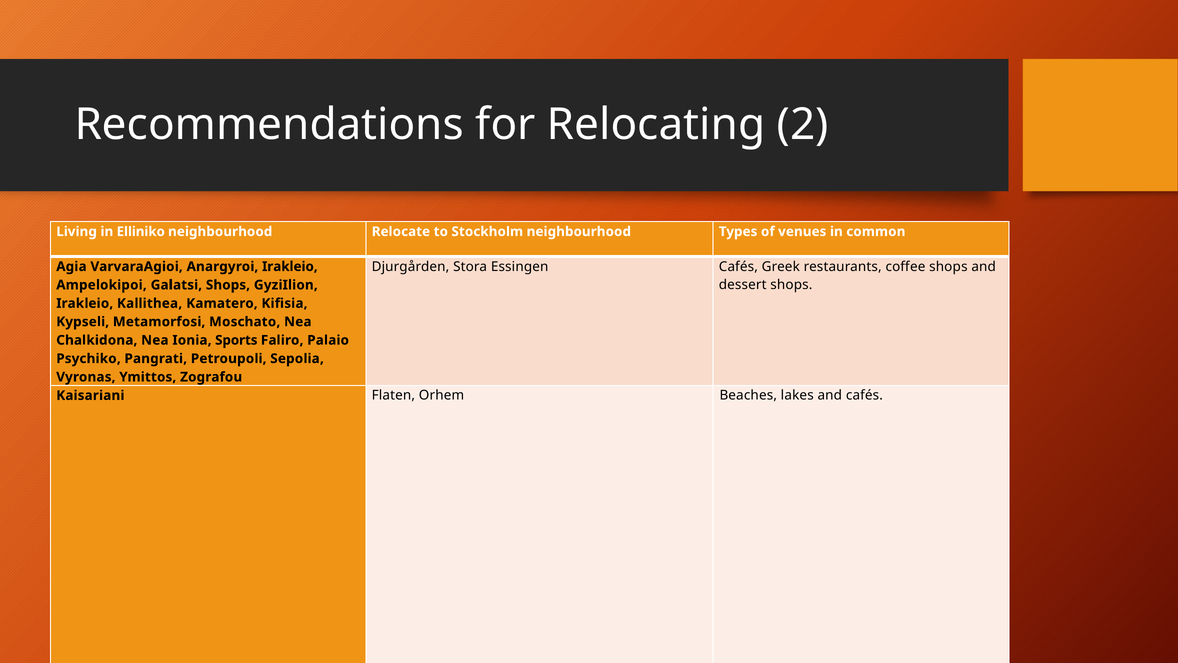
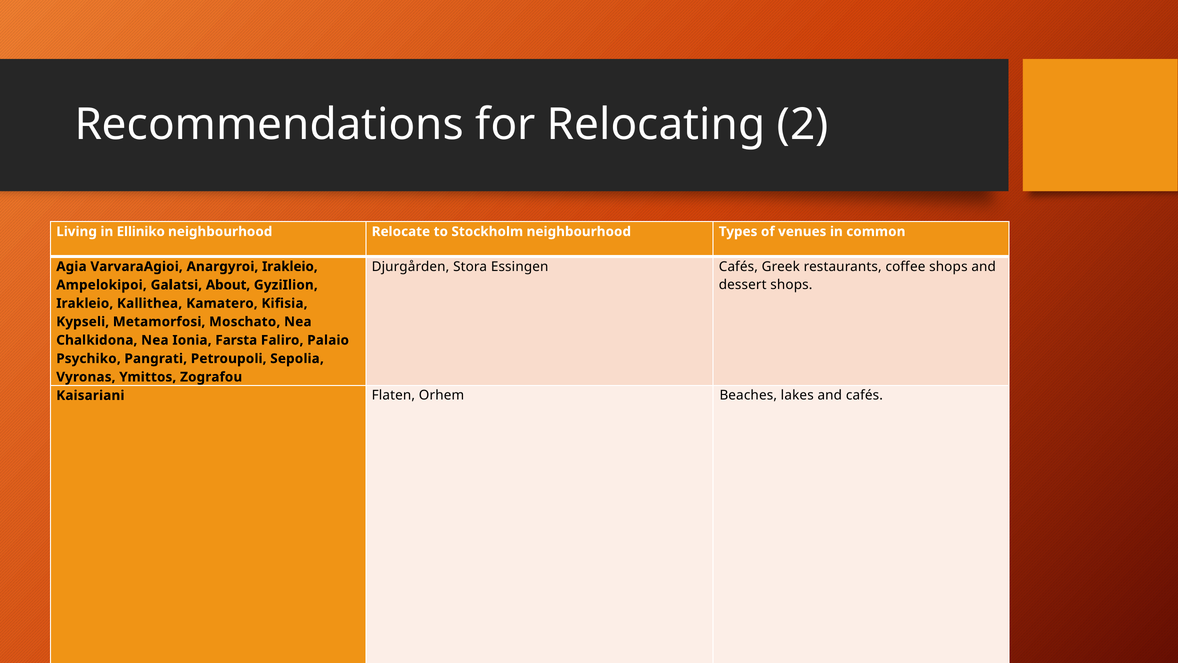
Galatsi Shops: Shops -> About
Sports: Sports -> Farsta
